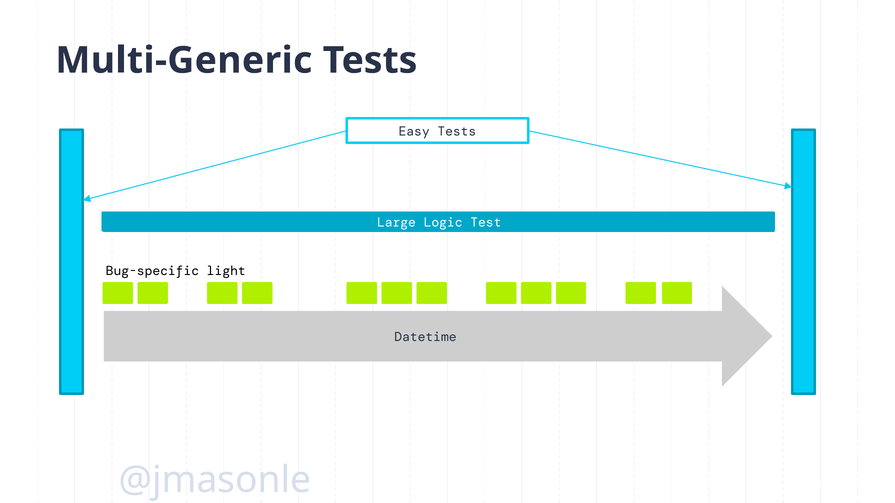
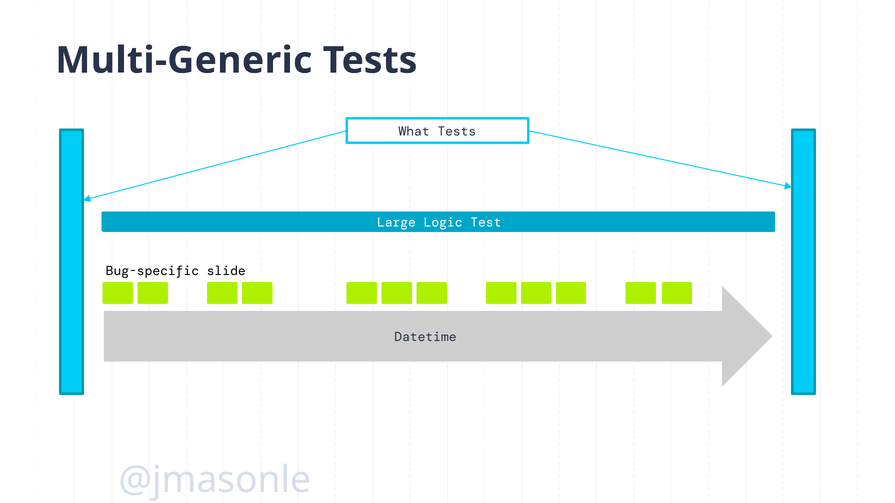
Easy: Easy -> What
light: light -> slide
